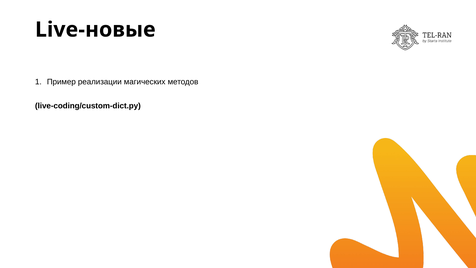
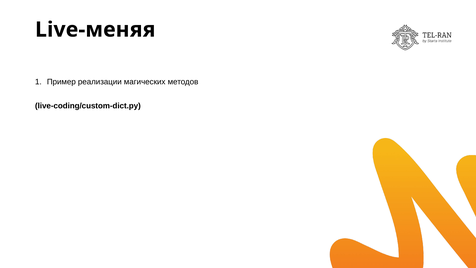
Live-новые: Live-новые -> Live-меняя
